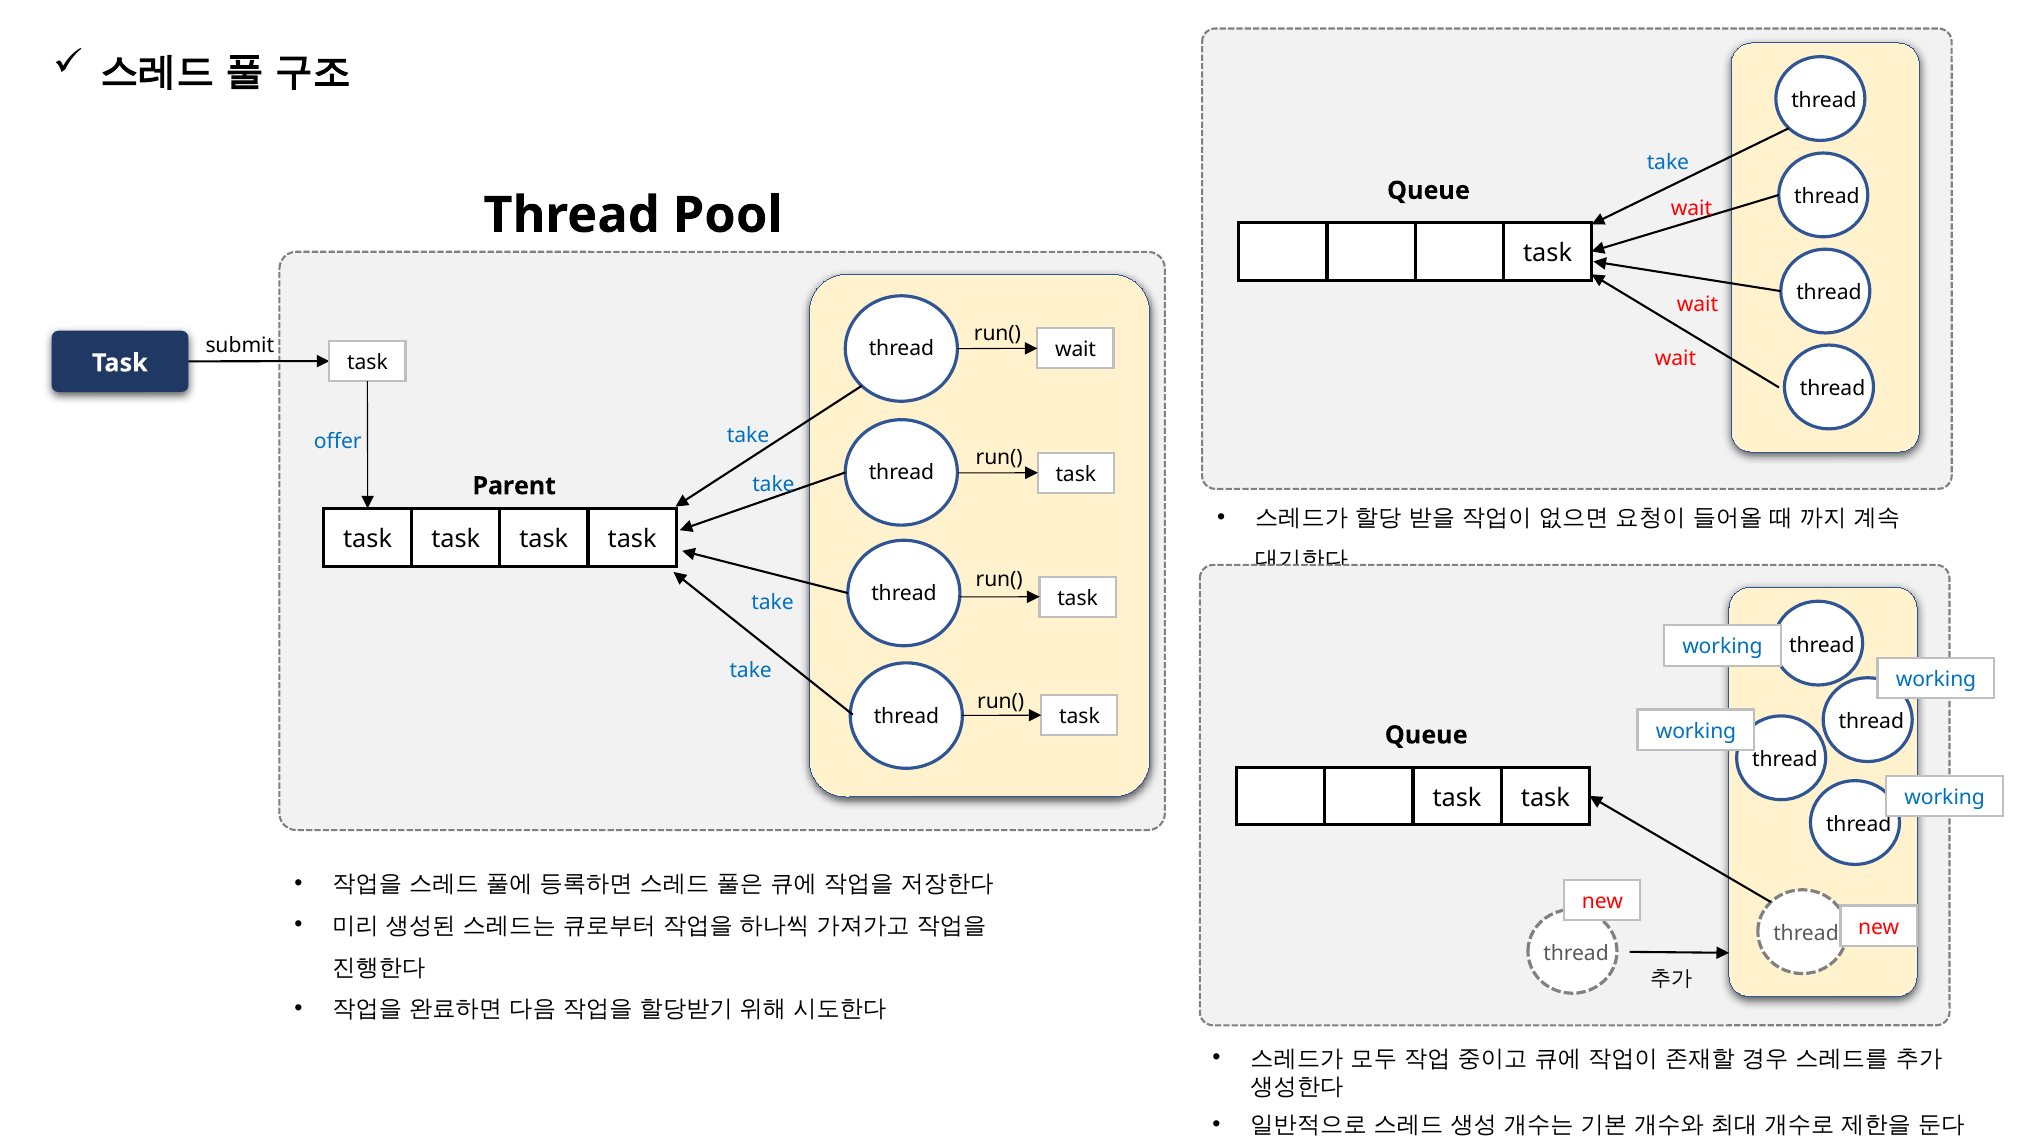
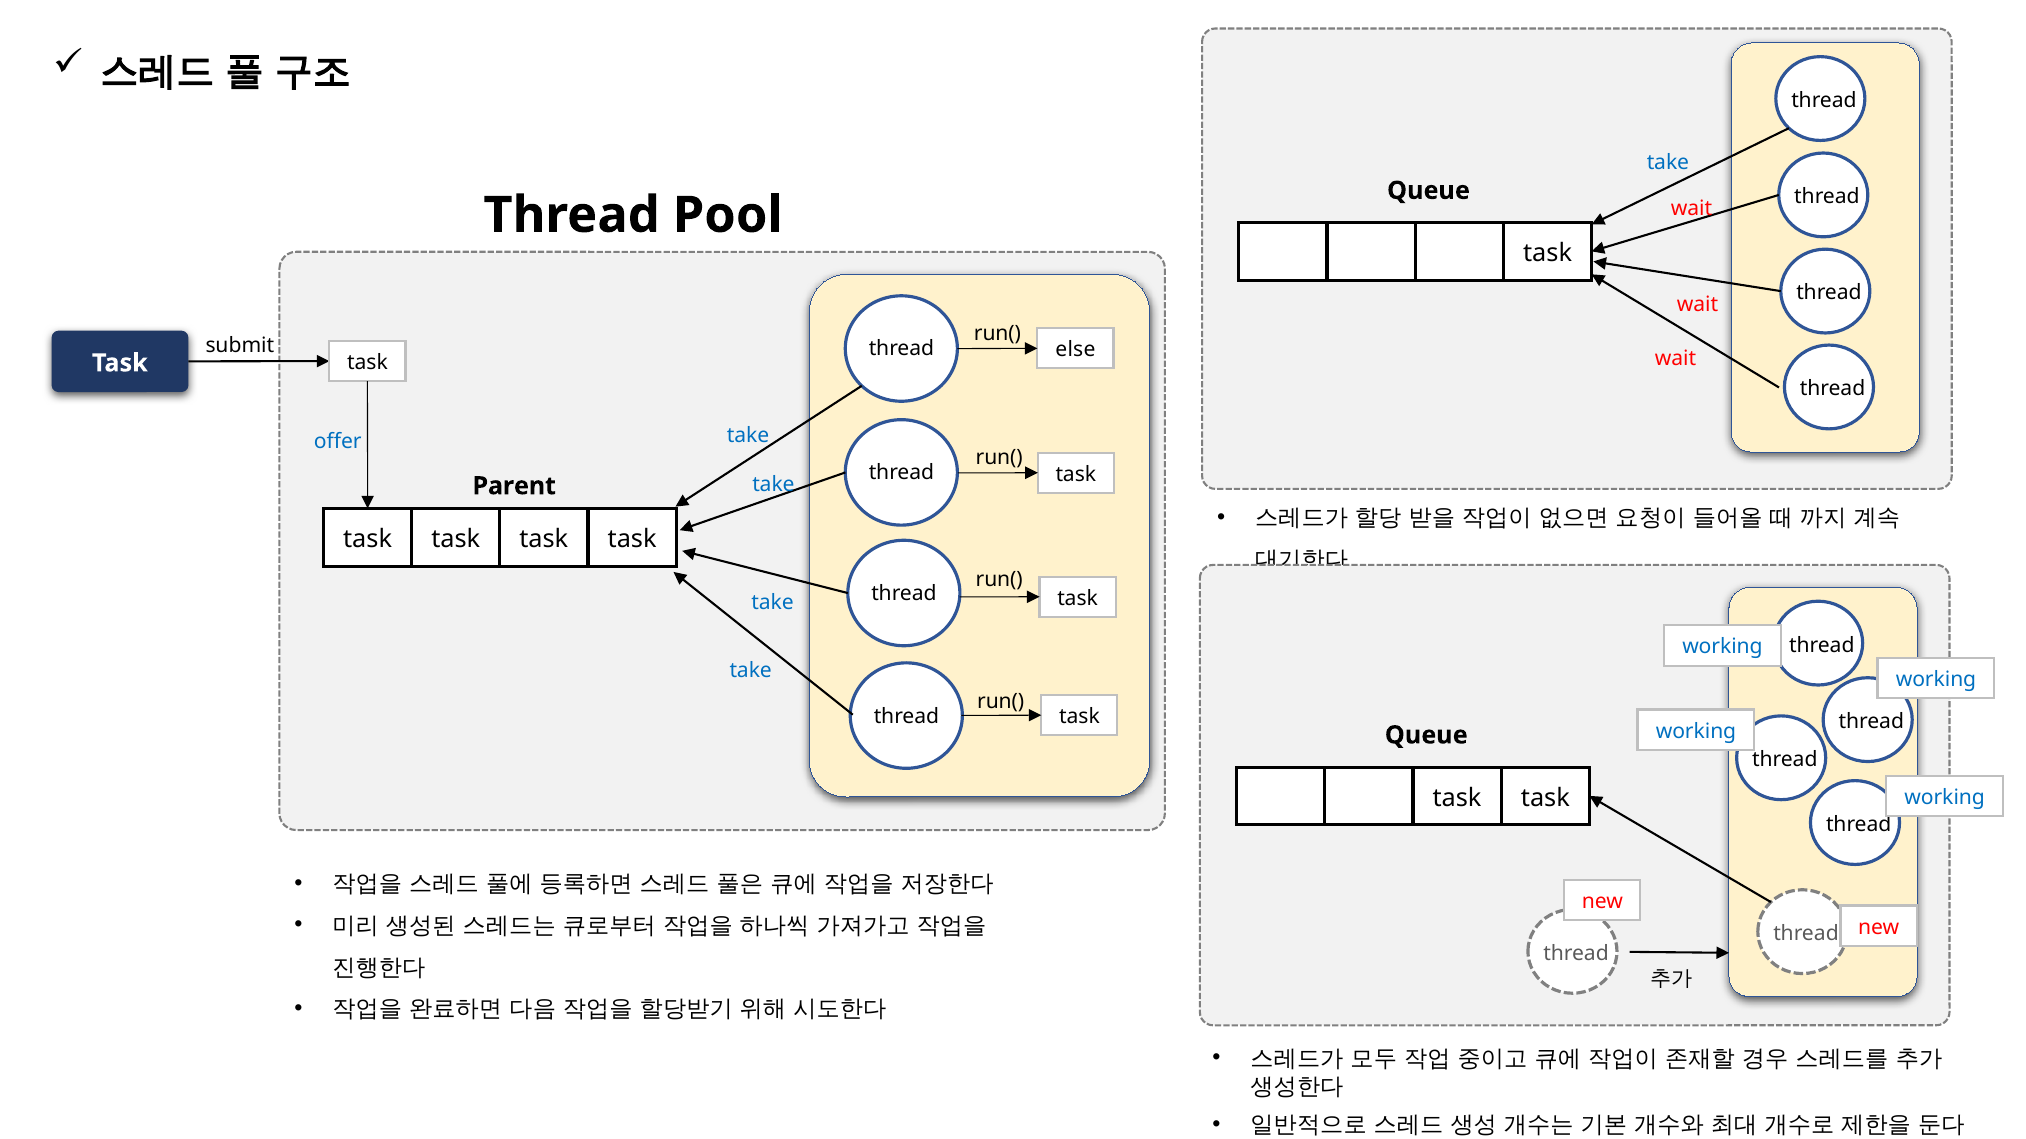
wait at (1076, 350): wait -> else
